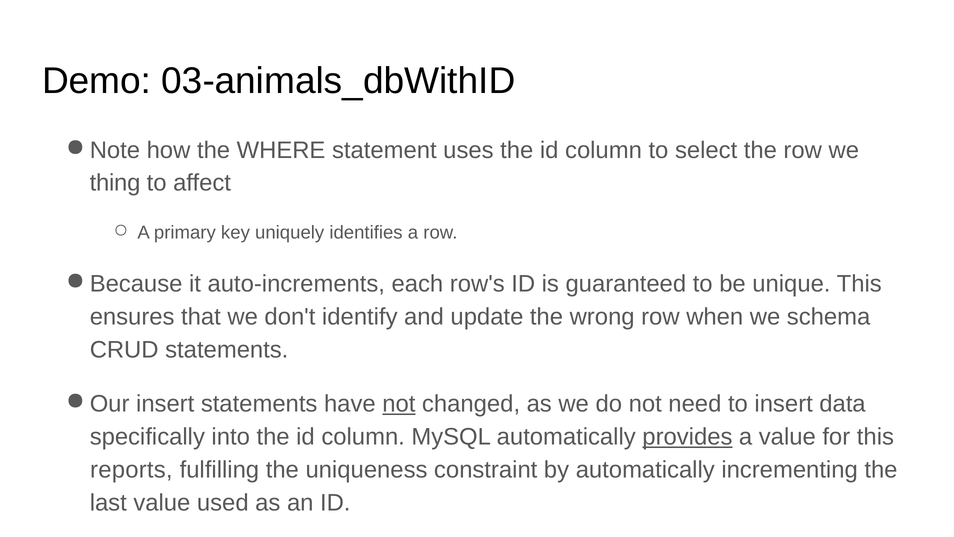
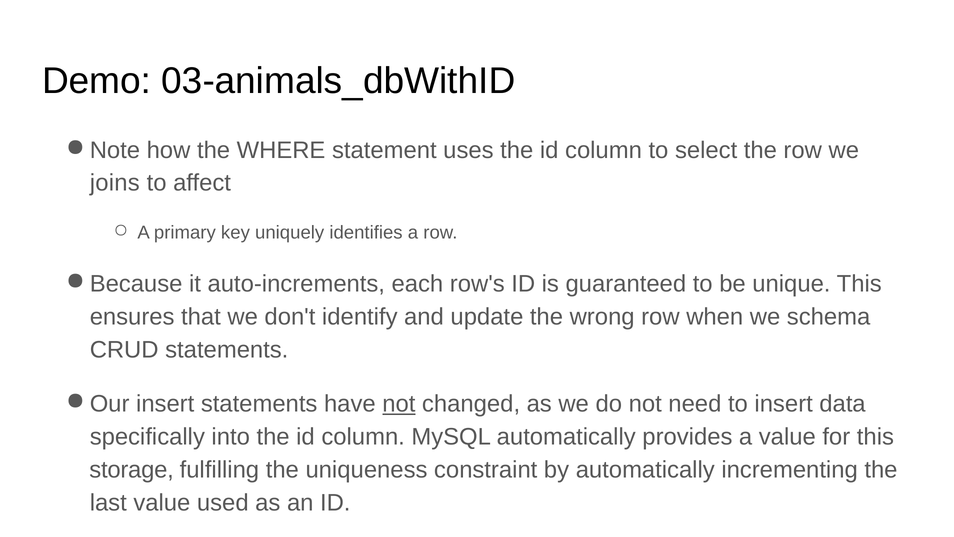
thing: thing -> joins
provides underline: present -> none
reports: reports -> storage
